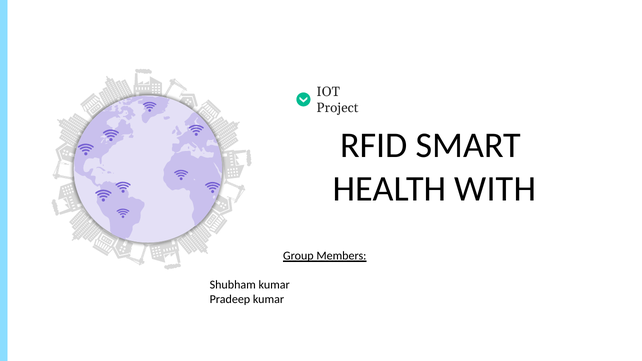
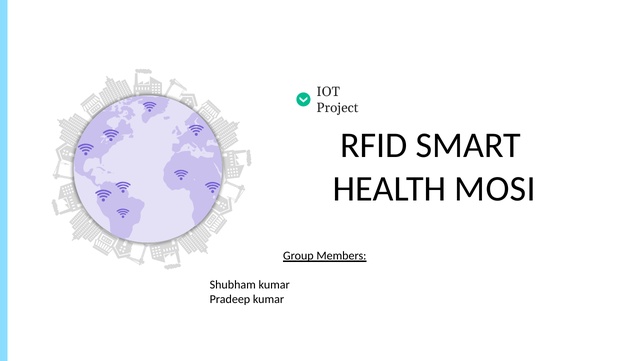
WITH: WITH -> MOSI
